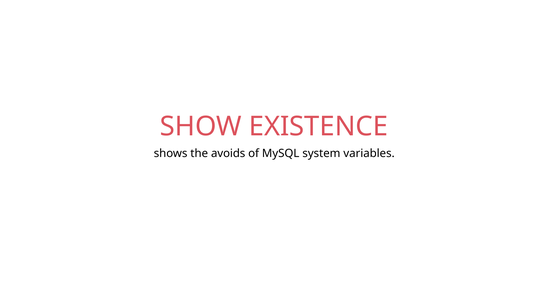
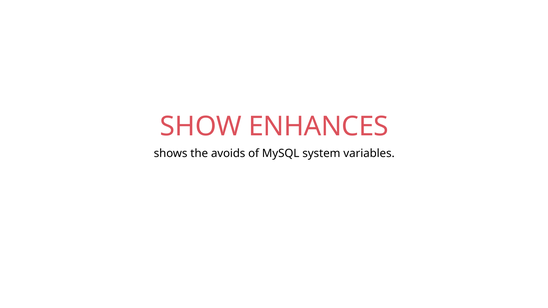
EXISTENCE: EXISTENCE -> ENHANCES
